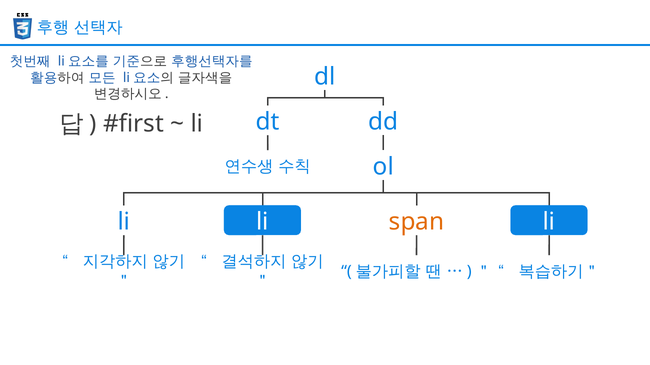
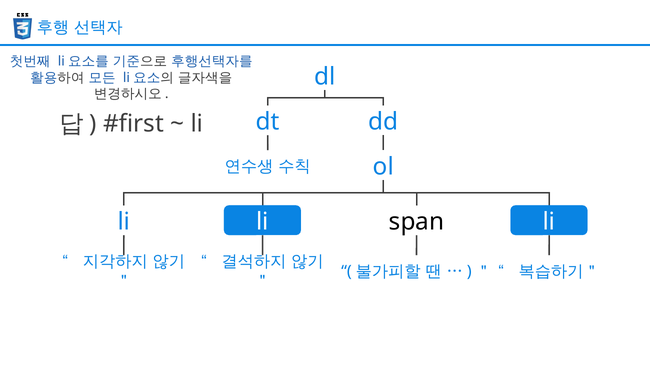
span colour: orange -> black
